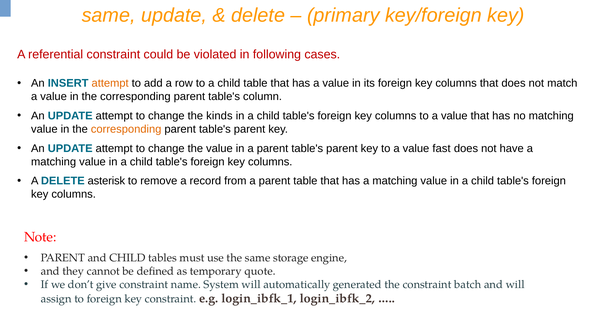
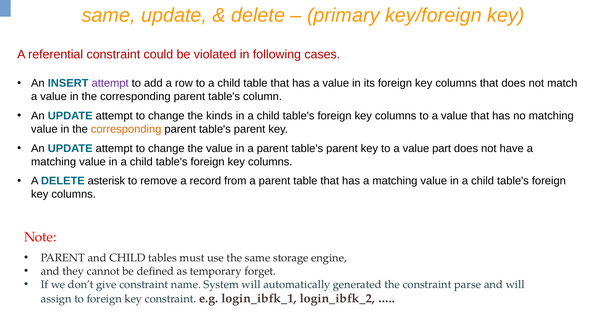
attempt at (110, 83) colour: orange -> purple
fast: fast -> part
quote: quote -> forget
batch: batch -> parse
